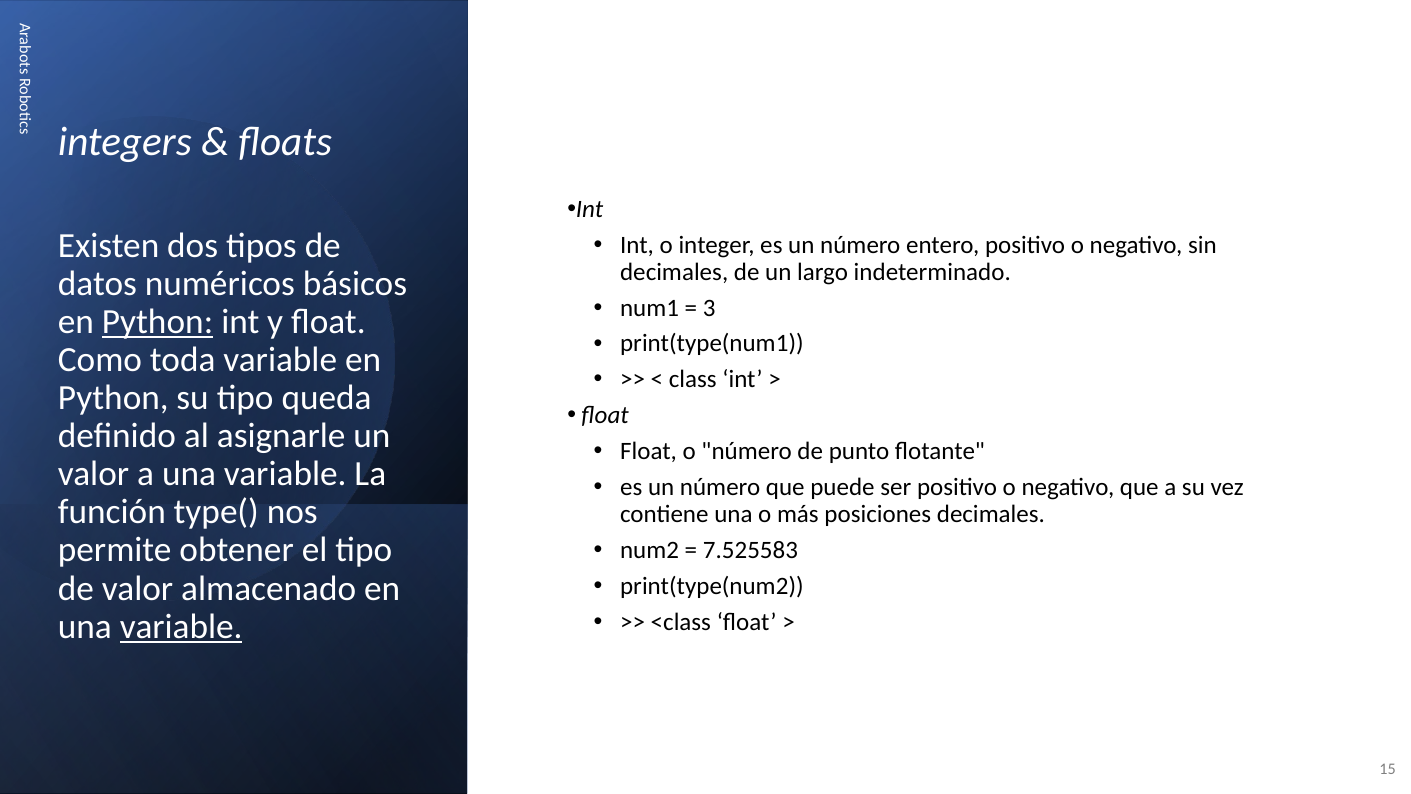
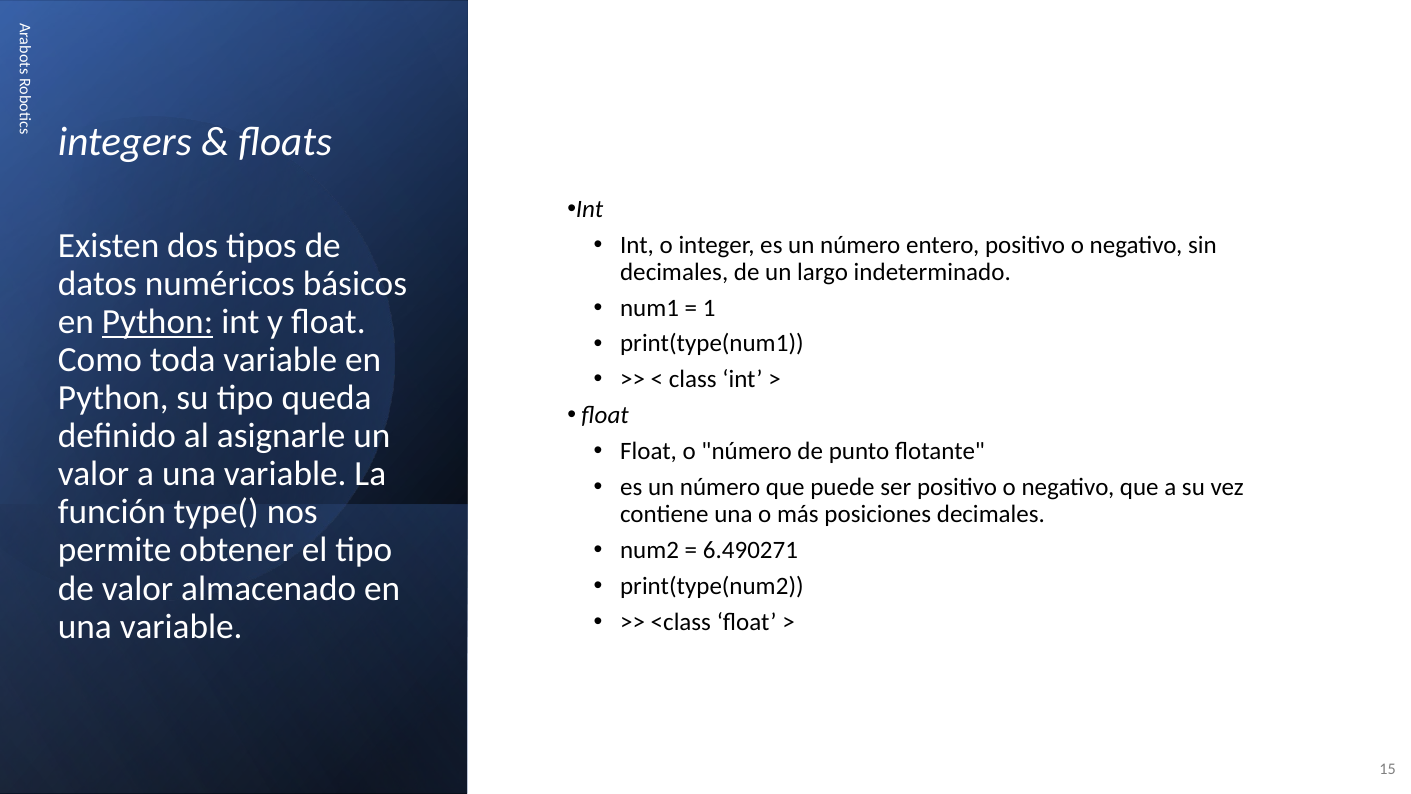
3: 3 -> 1
7.525583: 7.525583 -> 6.490271
variable at (181, 626) underline: present -> none
